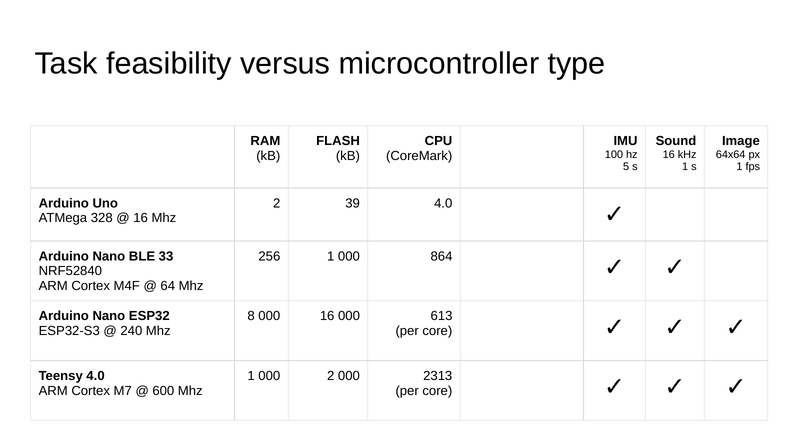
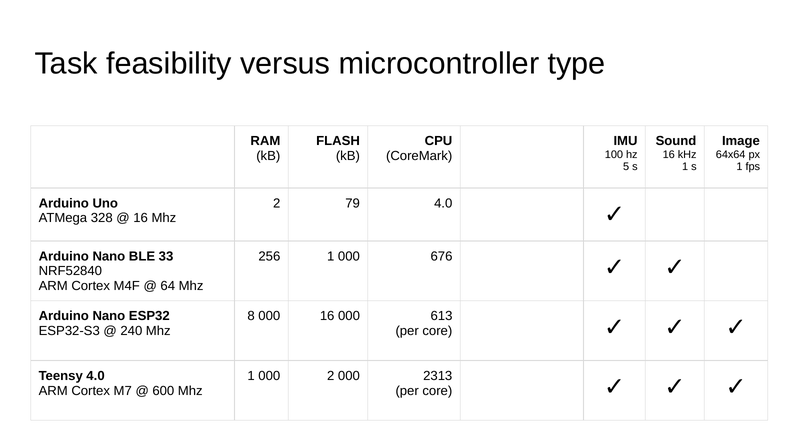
39: 39 -> 79
864: 864 -> 676
